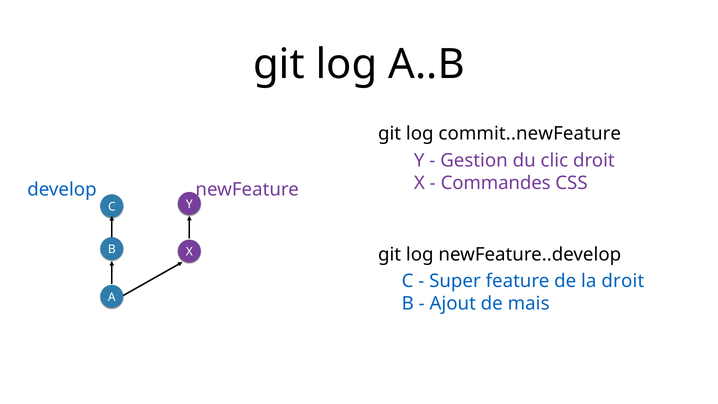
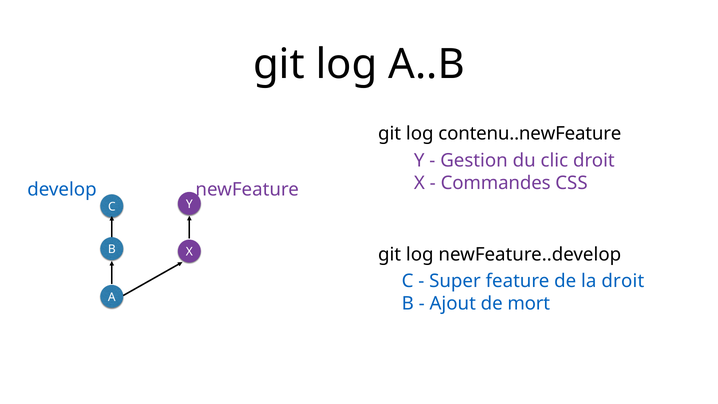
commit..newFeature: commit..newFeature -> contenu..newFeature
mais: mais -> mort
